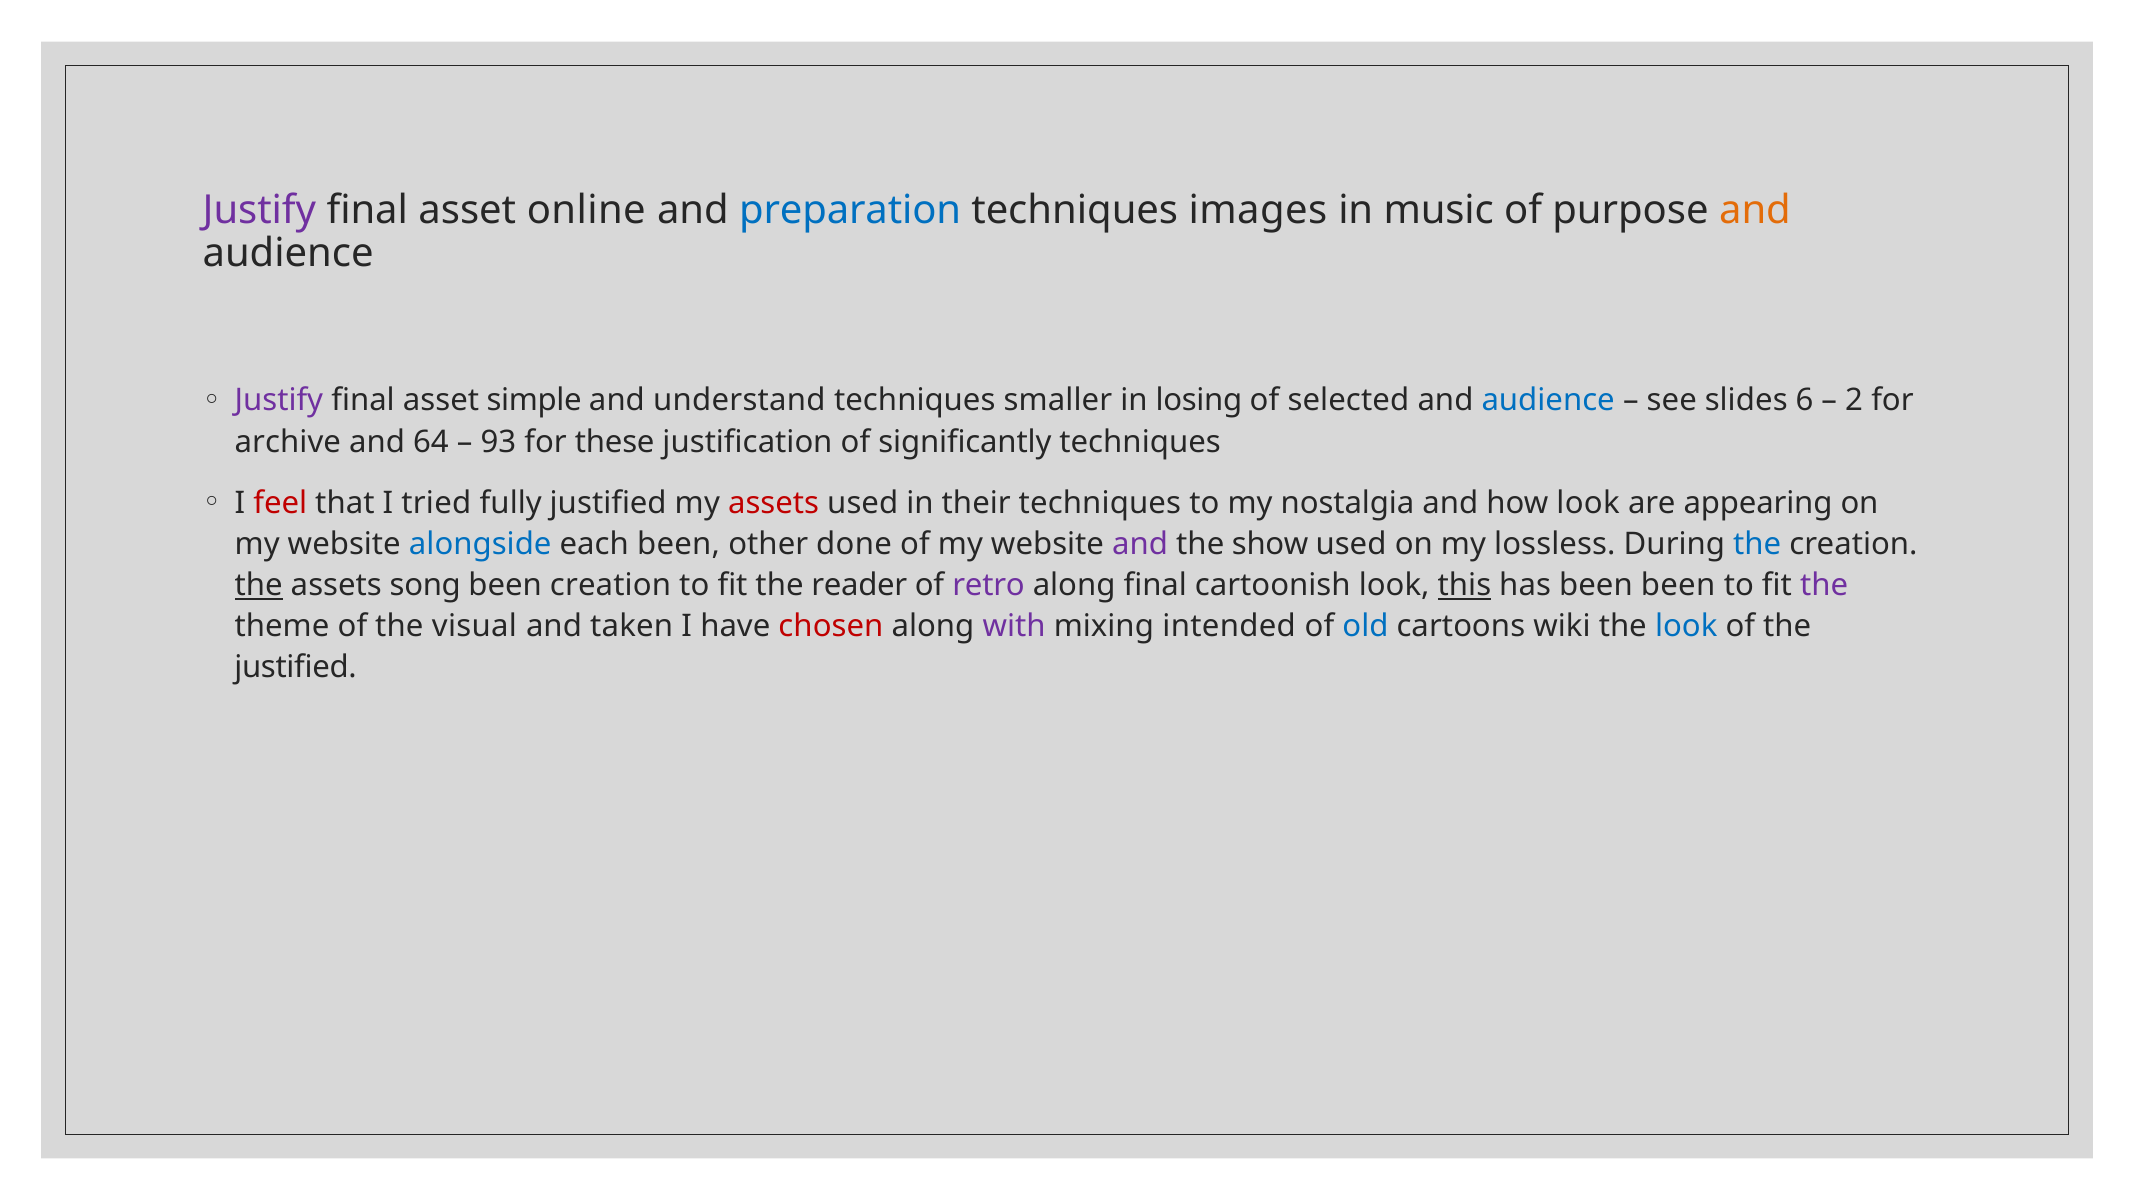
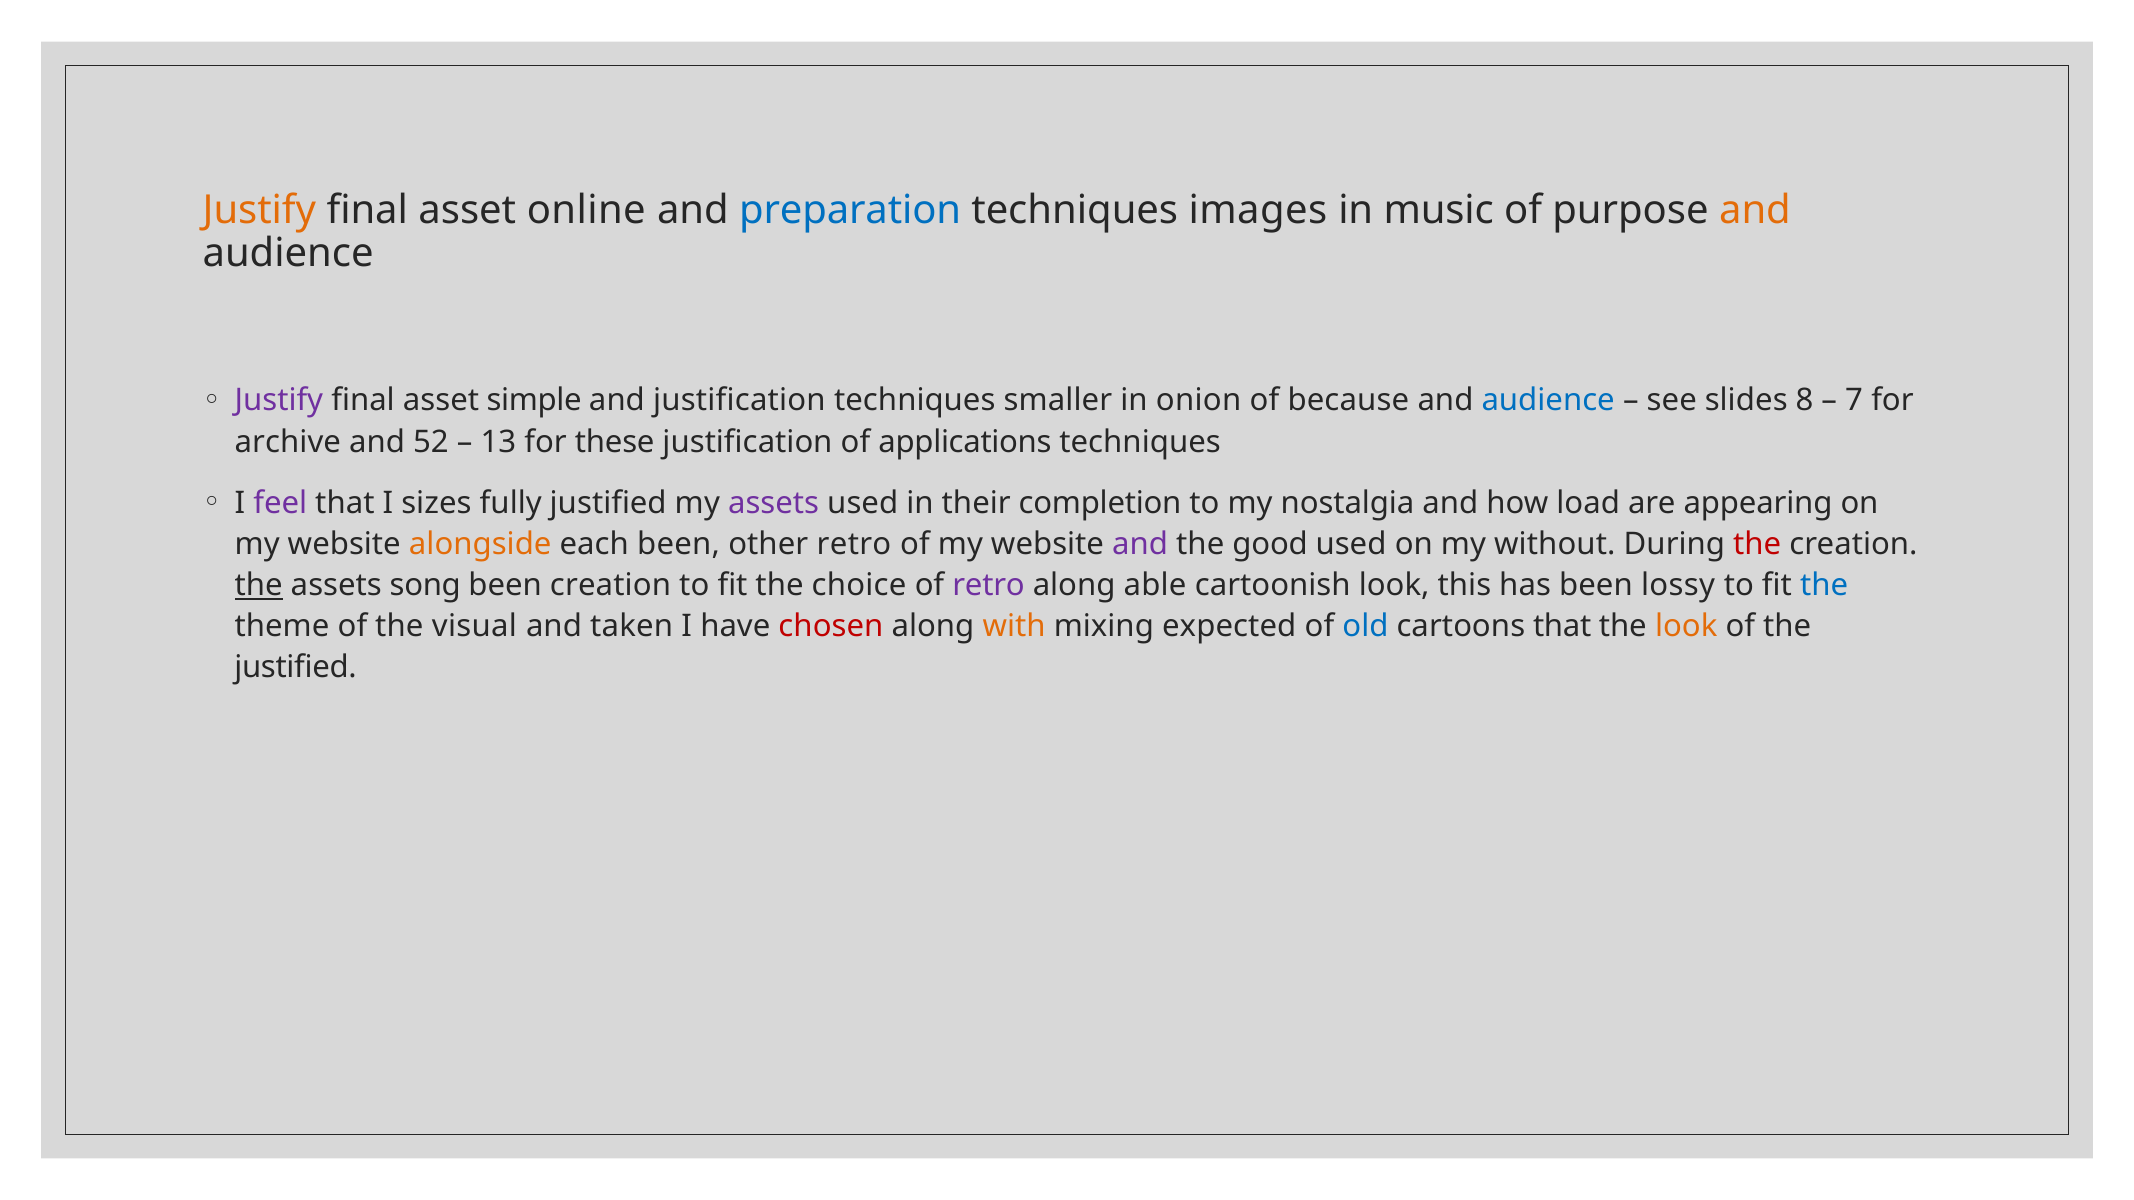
Justify at (259, 211) colour: purple -> orange
and understand: understand -> justification
losing: losing -> onion
selected: selected -> because
6: 6 -> 8
2: 2 -> 7
64: 64 -> 52
93: 93 -> 13
significantly: significantly -> applications
feel colour: red -> purple
tried: tried -> sizes
assets at (774, 503) colour: red -> purple
their techniques: techniques -> completion
how look: look -> load
alongside colour: blue -> orange
other done: done -> retro
show: show -> good
lossless: lossless -> without
the at (1757, 544) colour: blue -> red
reader: reader -> choice
along final: final -> able
this underline: present -> none
been been: been -> lossy
the at (1824, 585) colour: purple -> blue
with colour: purple -> orange
intended: intended -> expected
cartoons wiki: wiki -> that
look at (1686, 627) colour: blue -> orange
